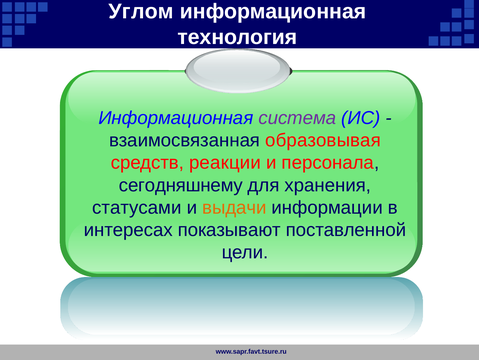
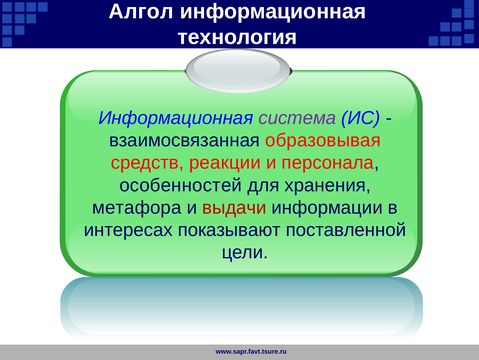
Углом: Углом -> Алгол
сегодняшнему: сегодняшнему -> особенностей
статусами: статусами -> метафора
выдачи colour: orange -> red
